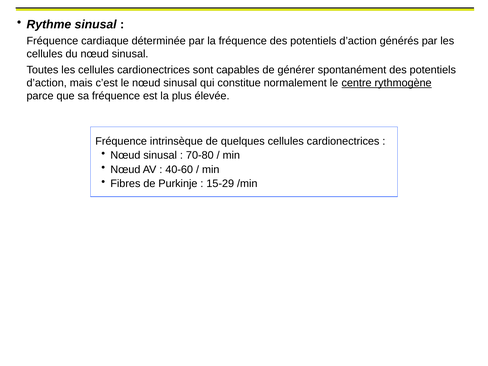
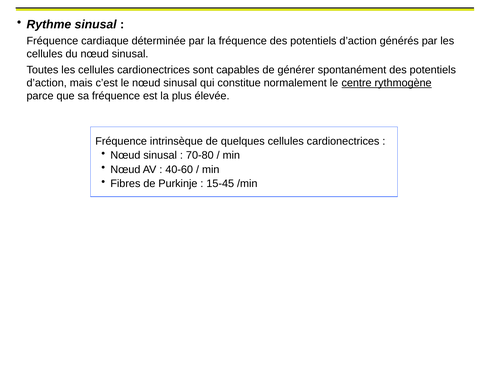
15-29: 15-29 -> 15-45
